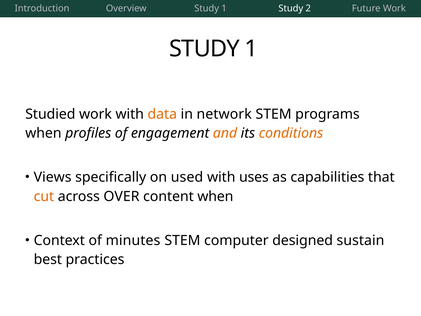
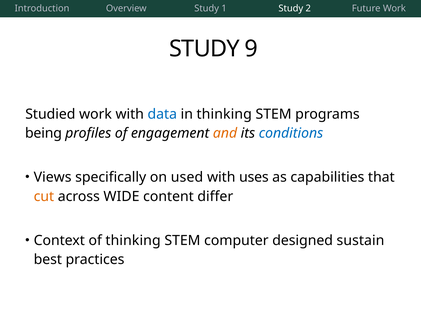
1 at (251, 49): 1 -> 9
data colour: orange -> blue
in network: network -> thinking
when at (43, 133): when -> being
conditions colour: orange -> blue
OVER: OVER -> WIDE
content when: when -> differ
of minutes: minutes -> thinking
